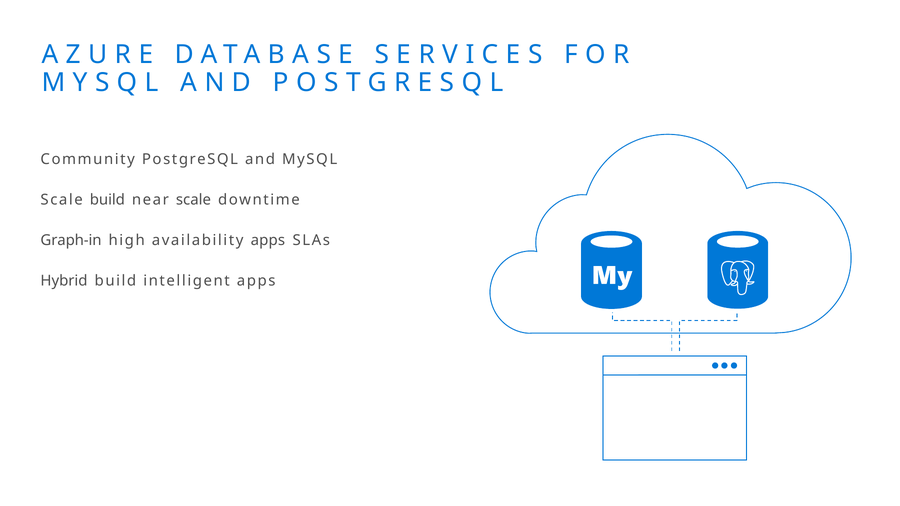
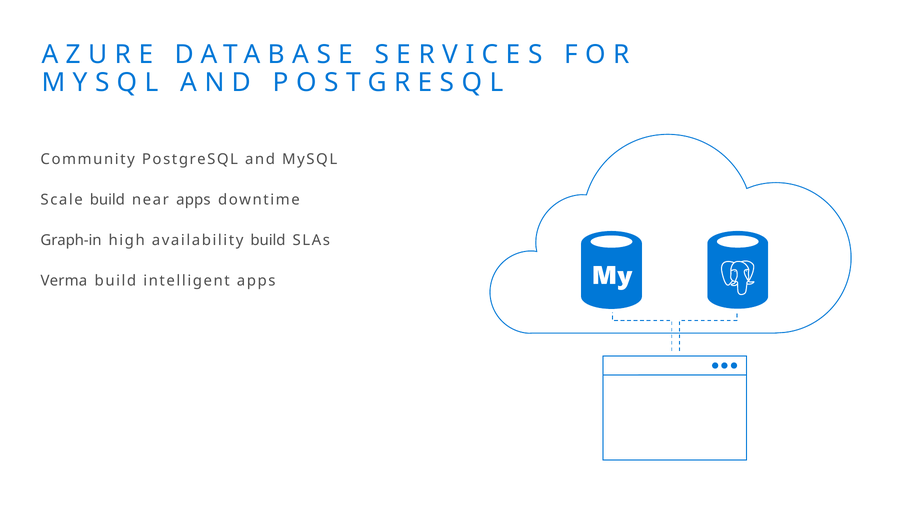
near scale: scale -> apps
availability apps: apps -> build
Hybrid: Hybrid -> Verma
